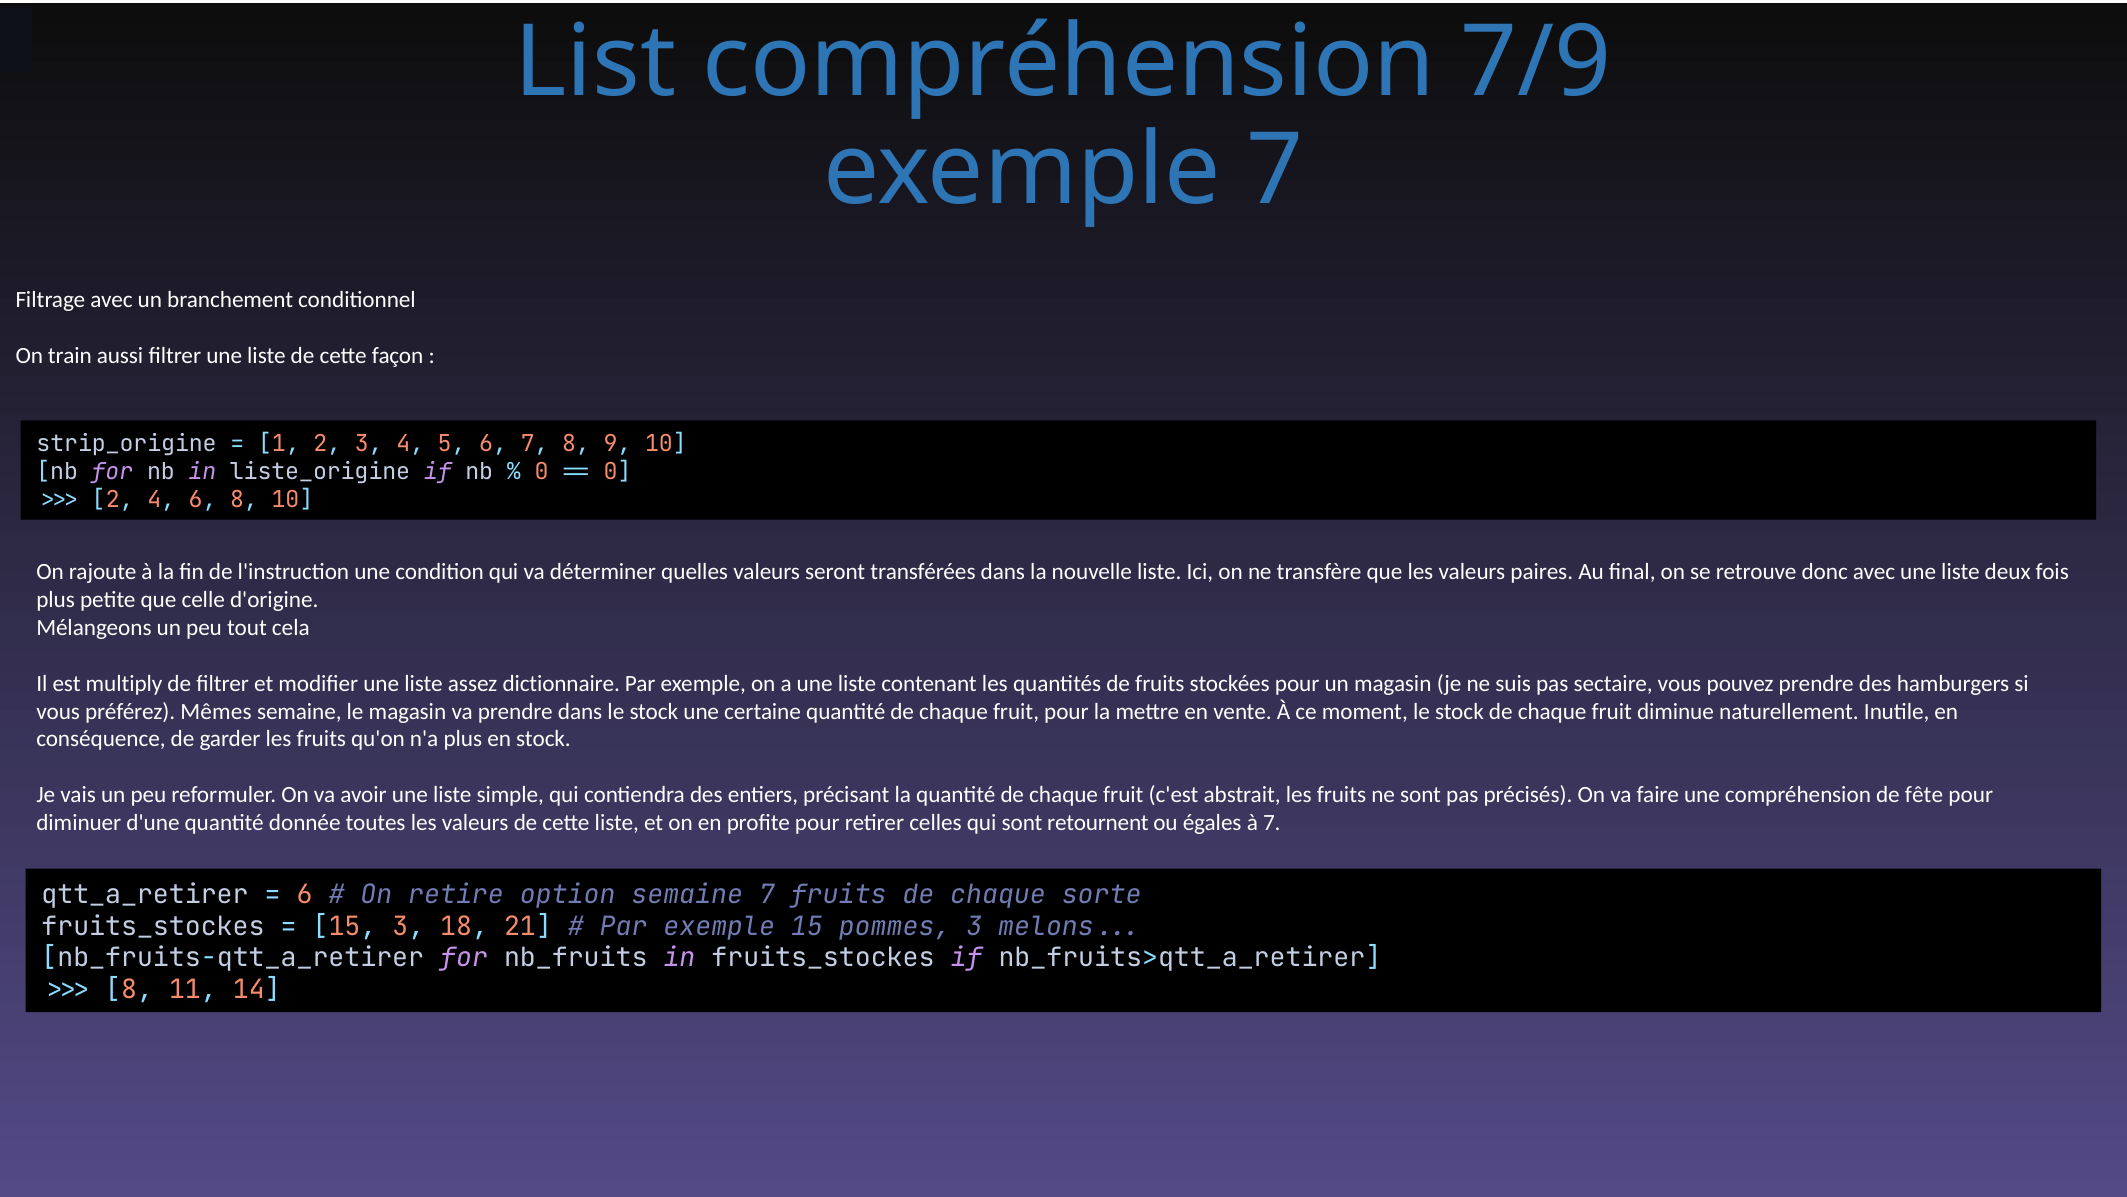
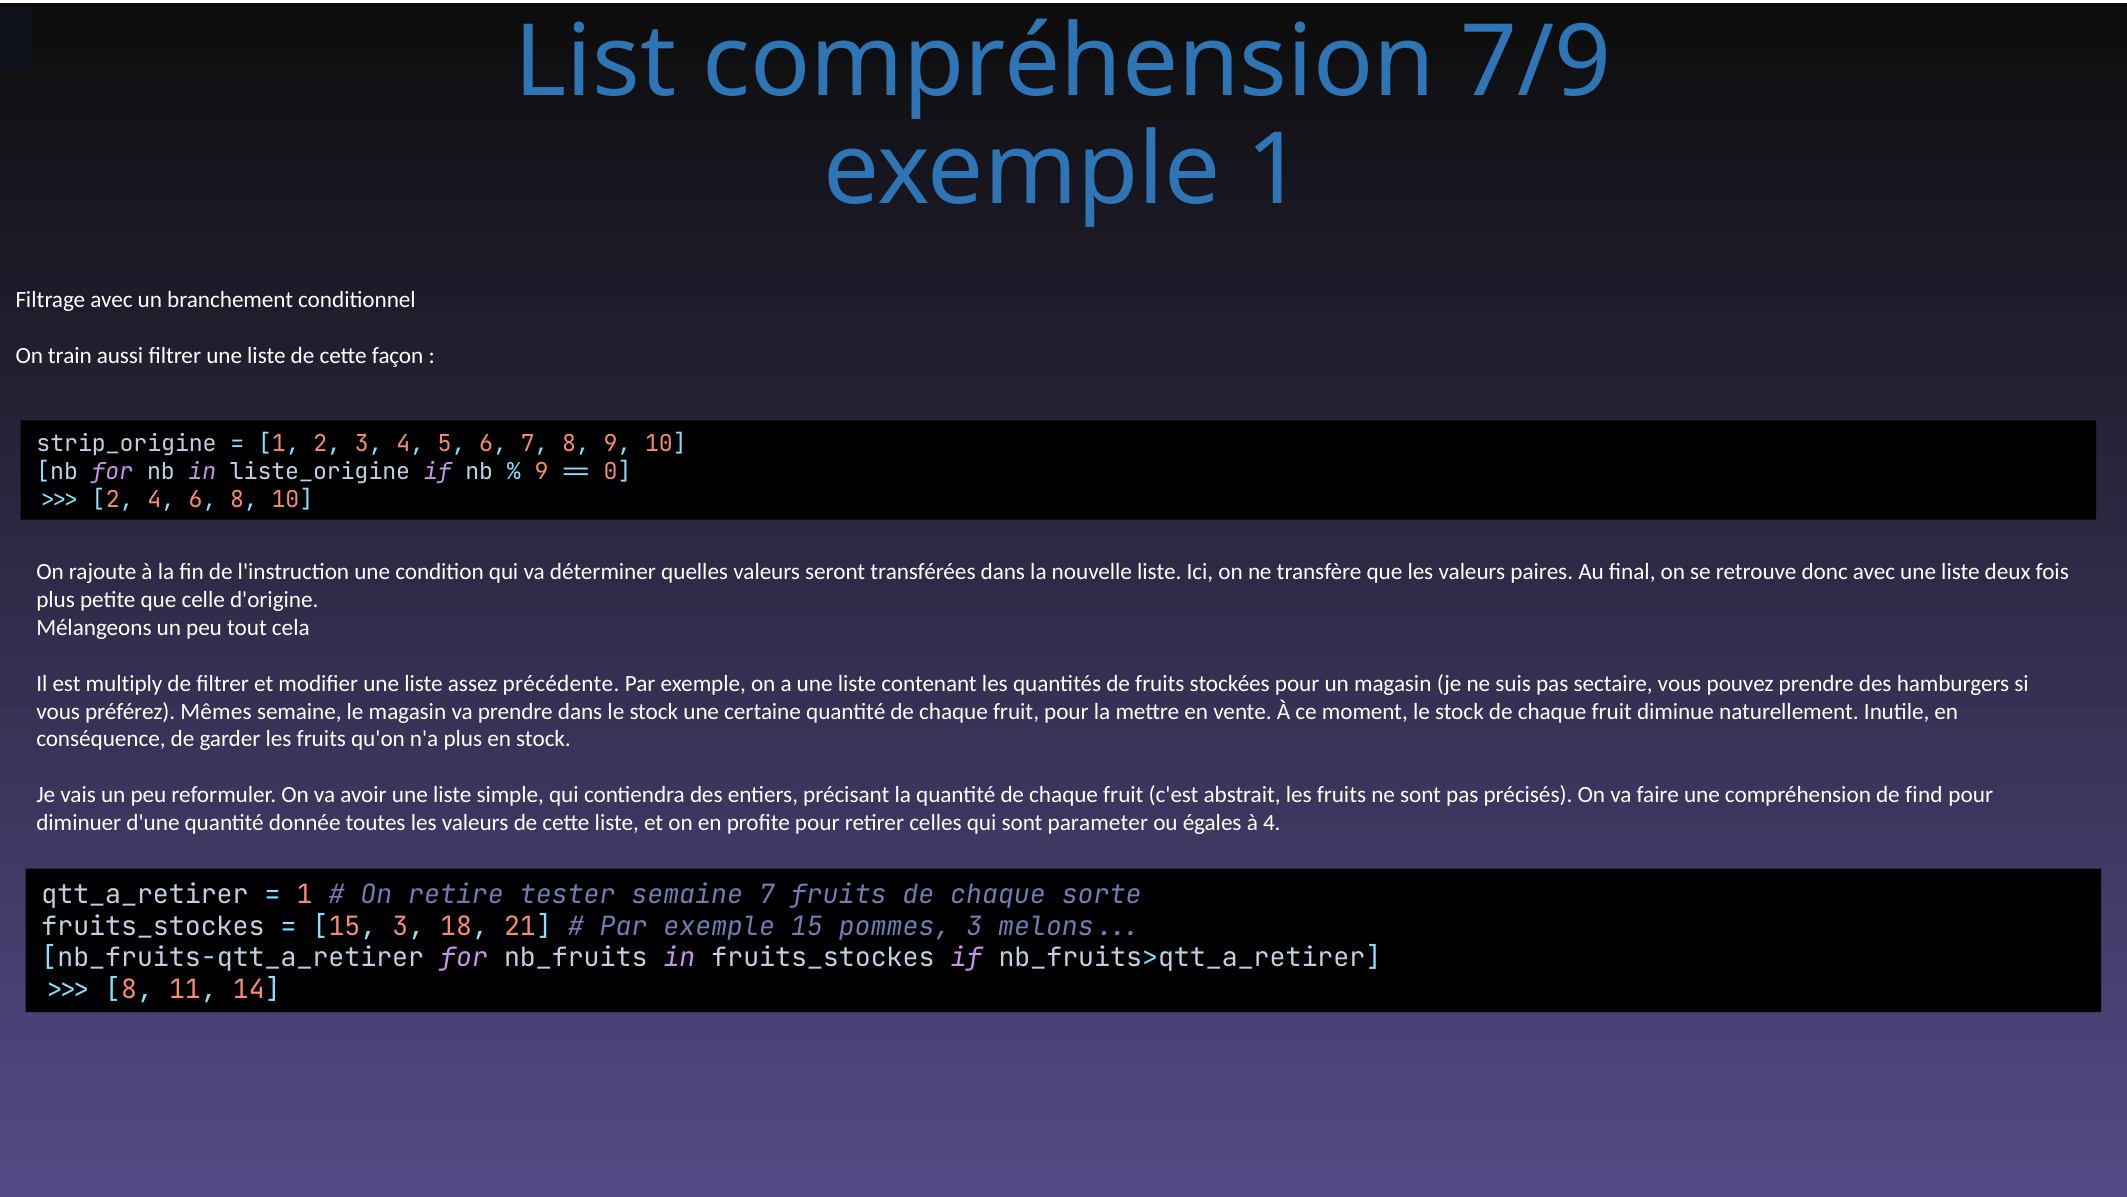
exemple 7: 7 -> 1
0 at (542, 471): 0 -> 9
dictionnaire: dictionnaire -> précédente
fête: fête -> find
retournent: retournent -> parameter
à 7: 7 -> 4
6 at (305, 894): 6 -> 1
option: option -> tester
